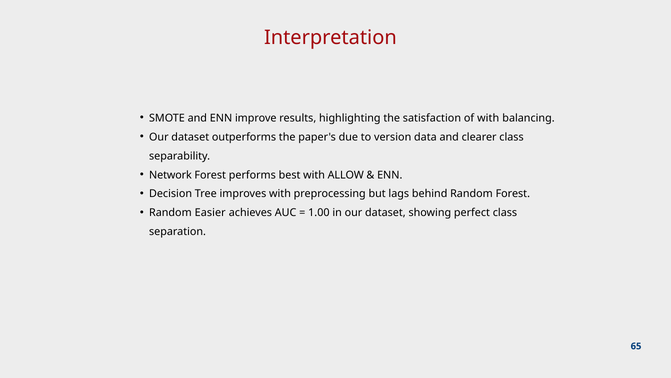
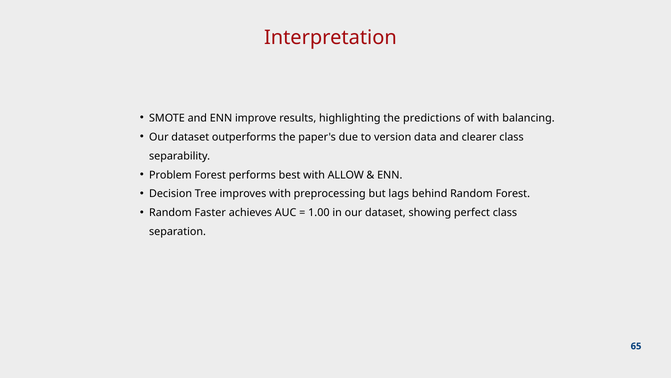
satisfaction: satisfaction -> predictions
Network: Network -> Problem
Easier: Easier -> Faster
